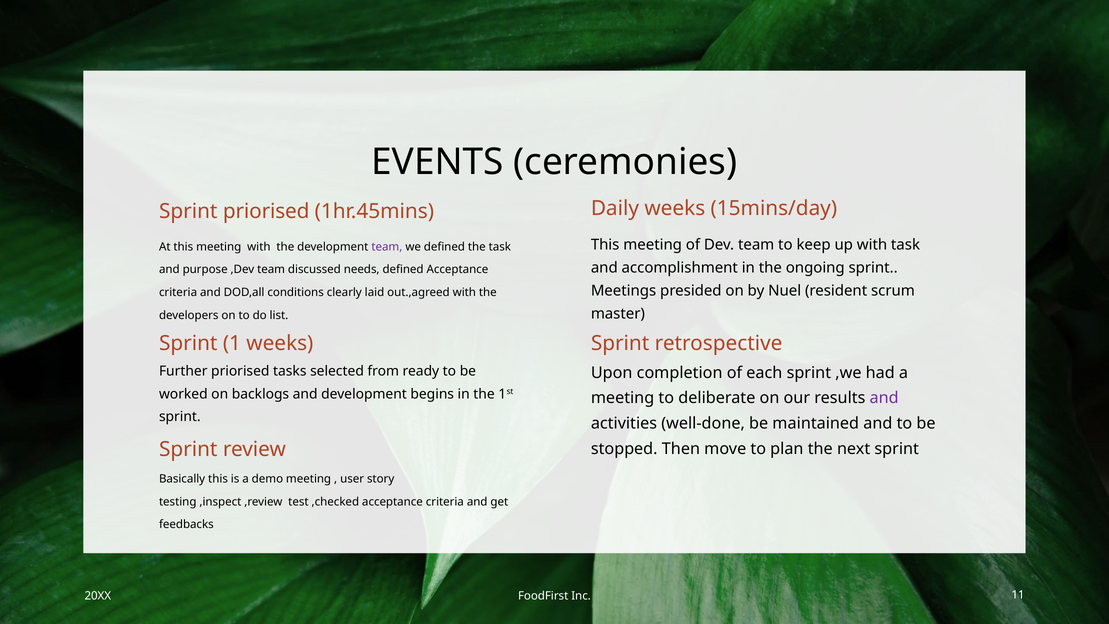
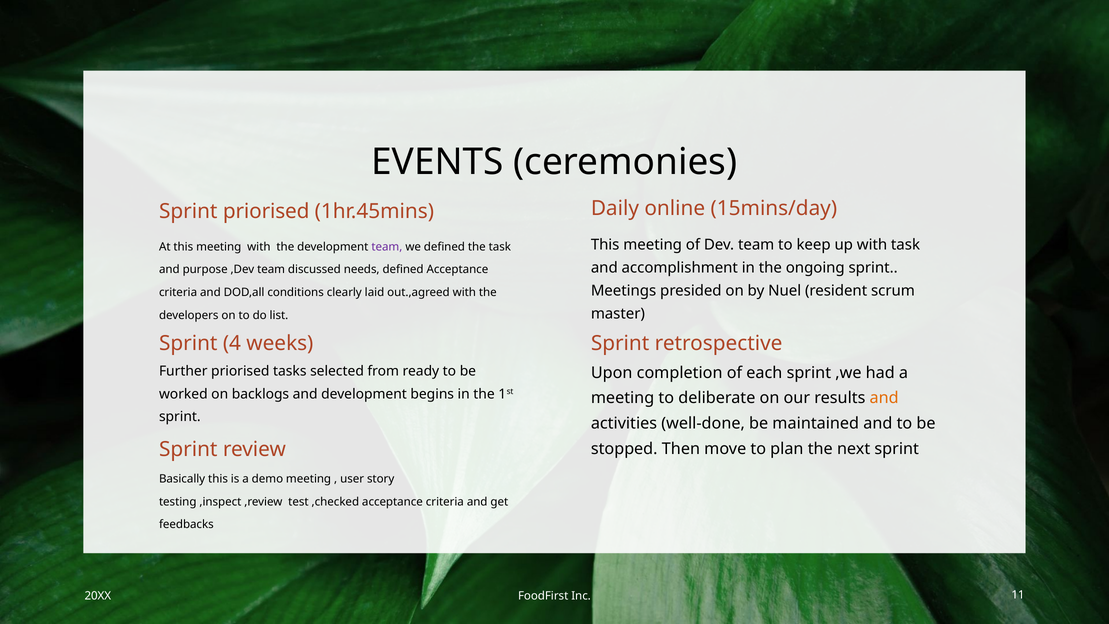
Daily weeks: weeks -> online
1: 1 -> 4
and at (884, 398) colour: purple -> orange
